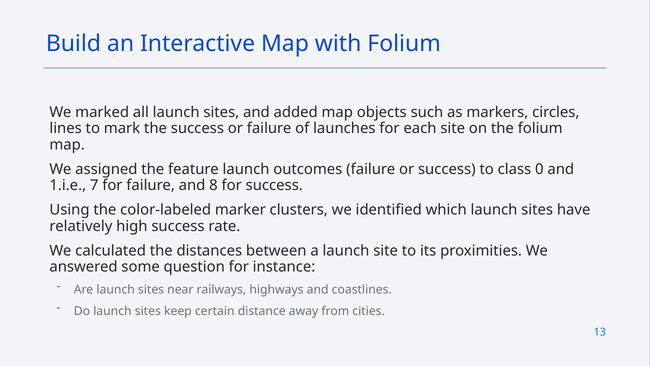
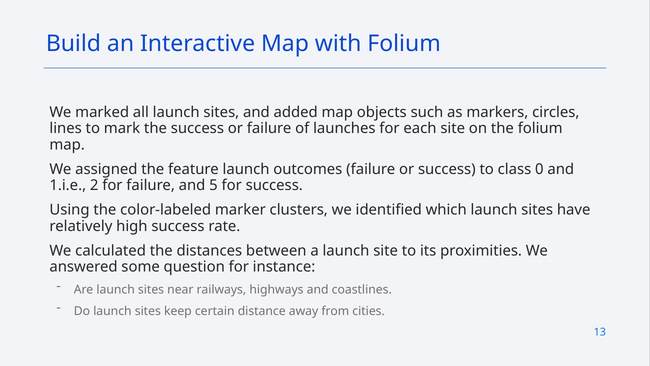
7: 7 -> 2
8: 8 -> 5
